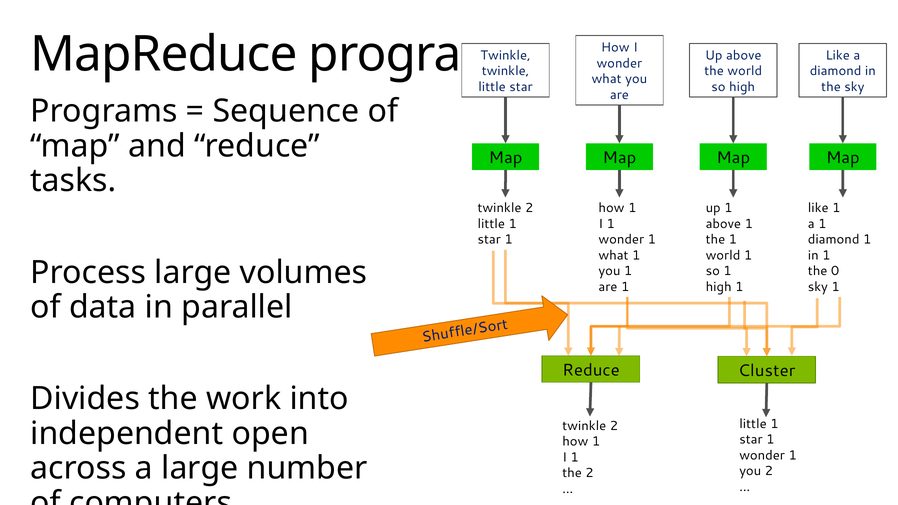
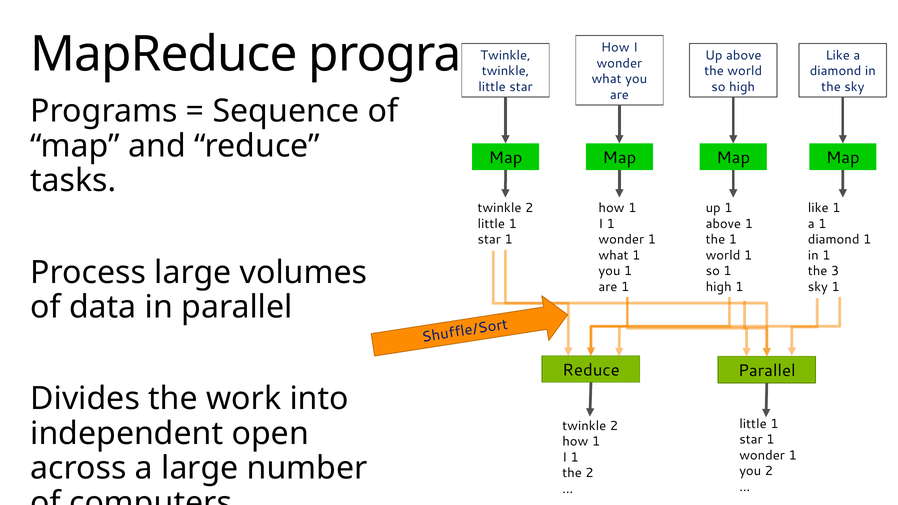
0: 0 -> 3
Reduce Cluster: Cluster -> Parallel
